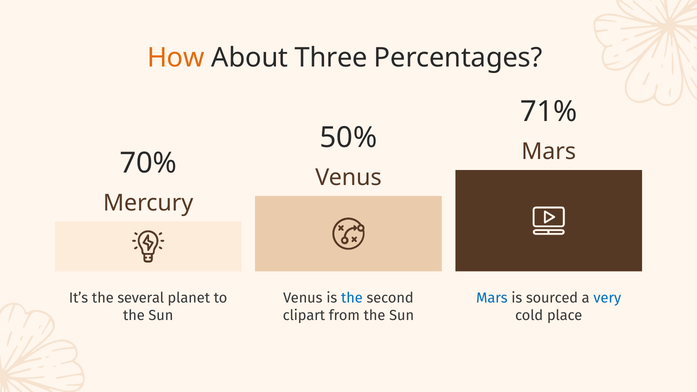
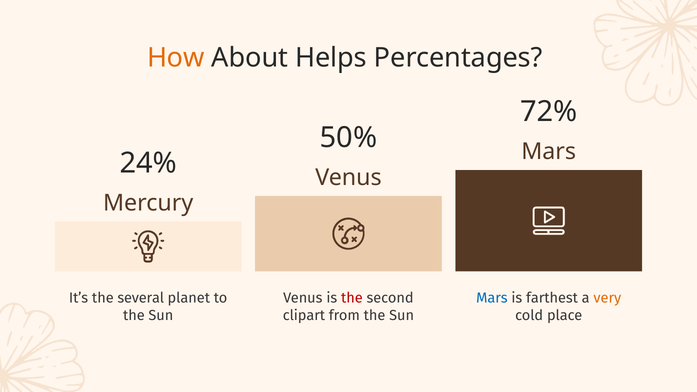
Three: Three -> Helps
71%: 71% -> 72%
70%: 70% -> 24%
the at (352, 298) colour: blue -> red
sourced: sourced -> farthest
very colour: blue -> orange
